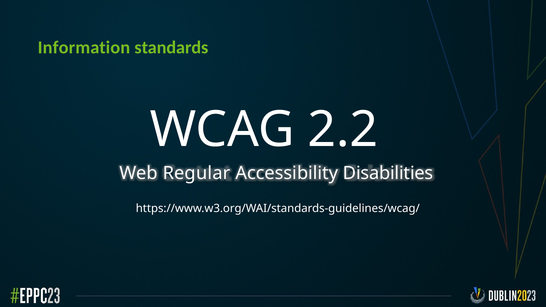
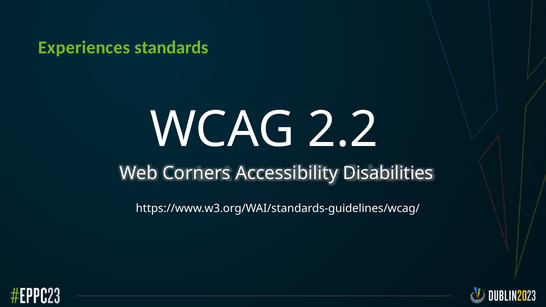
Information: Information -> Experiences
Regular: Regular -> Corners
